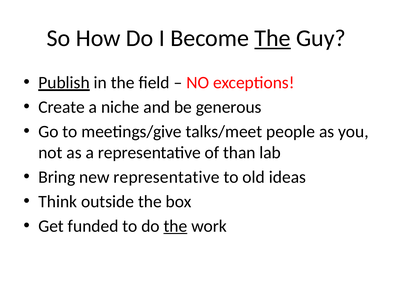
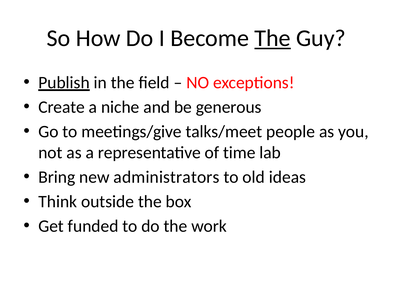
than: than -> time
new representative: representative -> administrators
the at (175, 226) underline: present -> none
